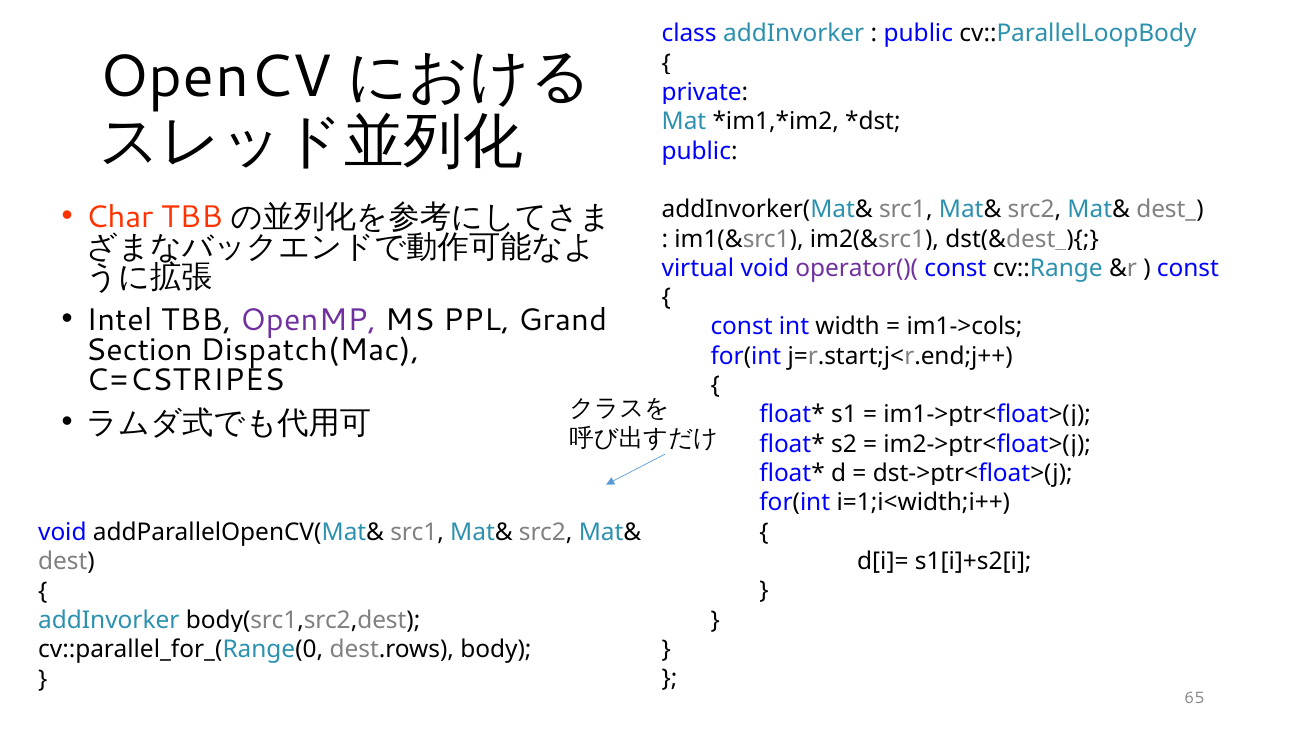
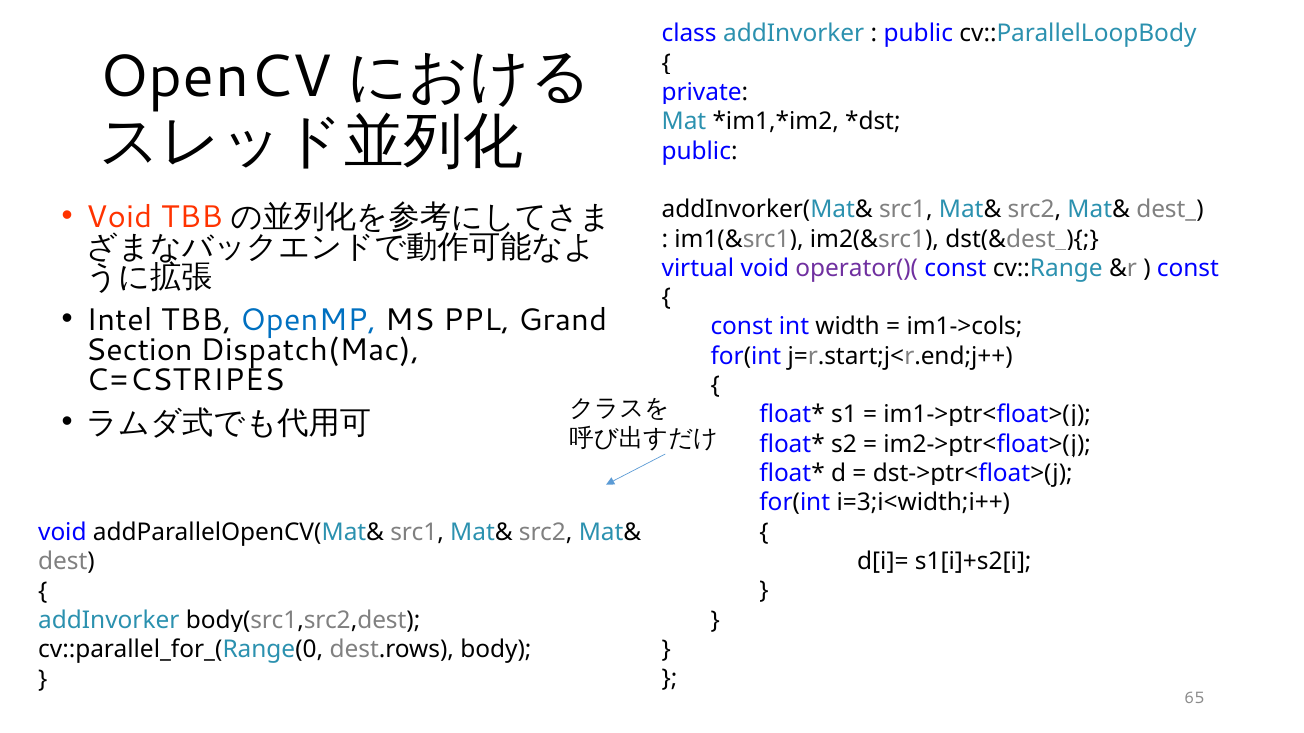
Char at (119, 217): Char -> Void
OpenMP colour: purple -> blue
i=1;i<width;i++: i=1;i<width;i++ -> i=3;i<width;i++
